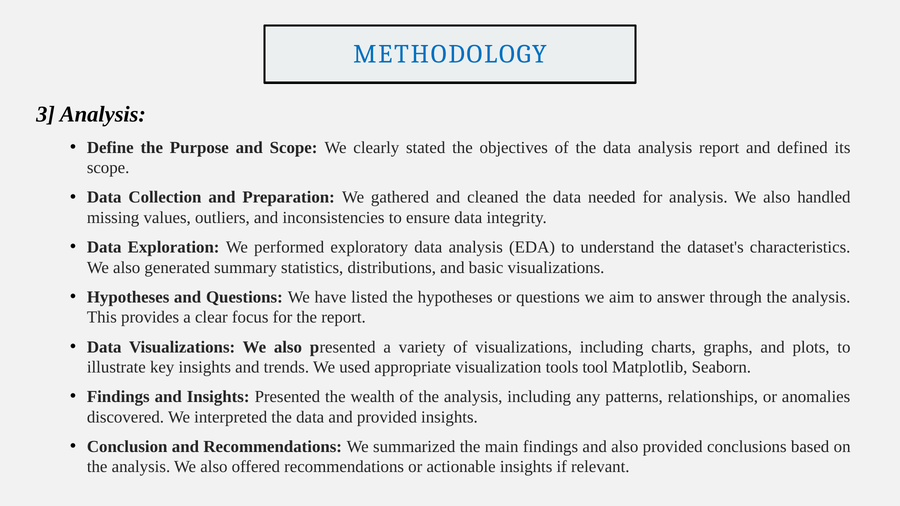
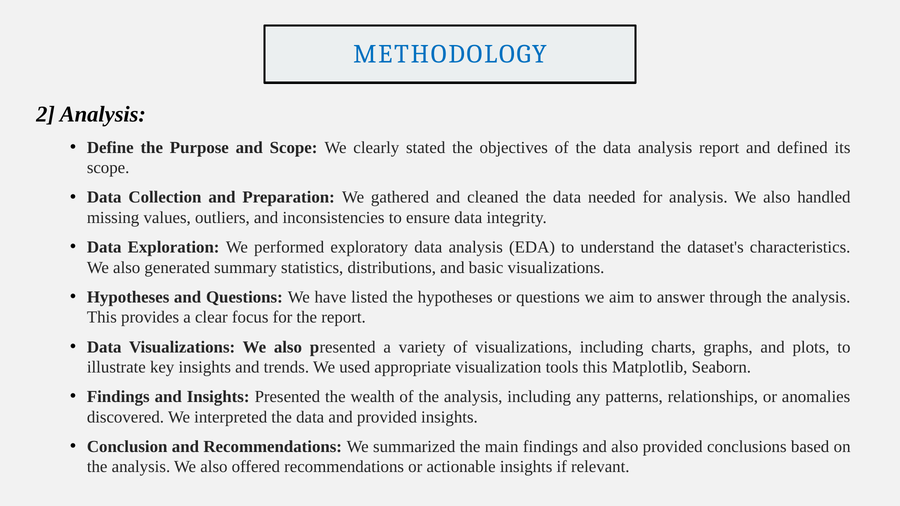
3: 3 -> 2
tools tool: tool -> this
